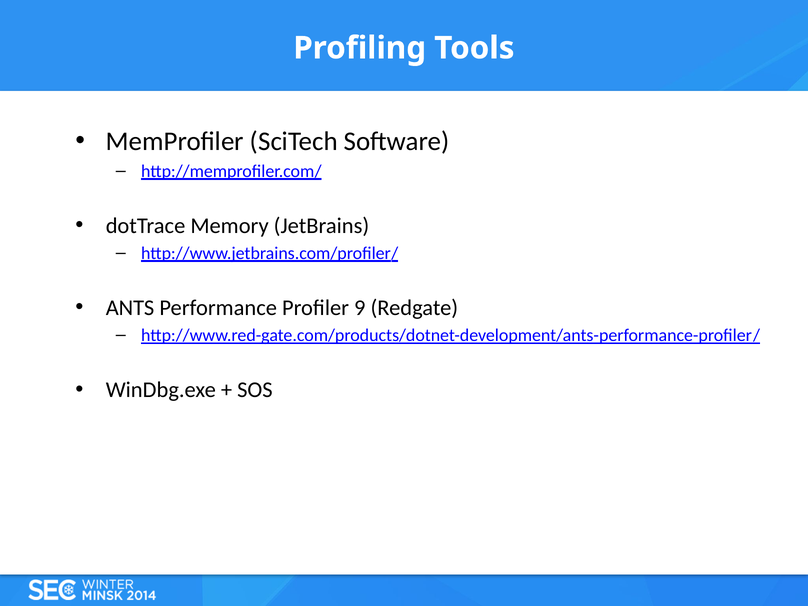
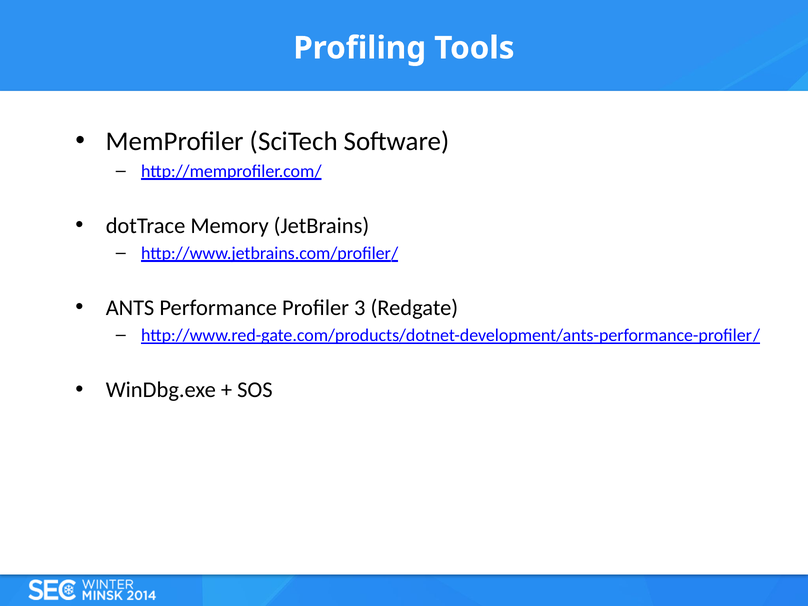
9: 9 -> 3
